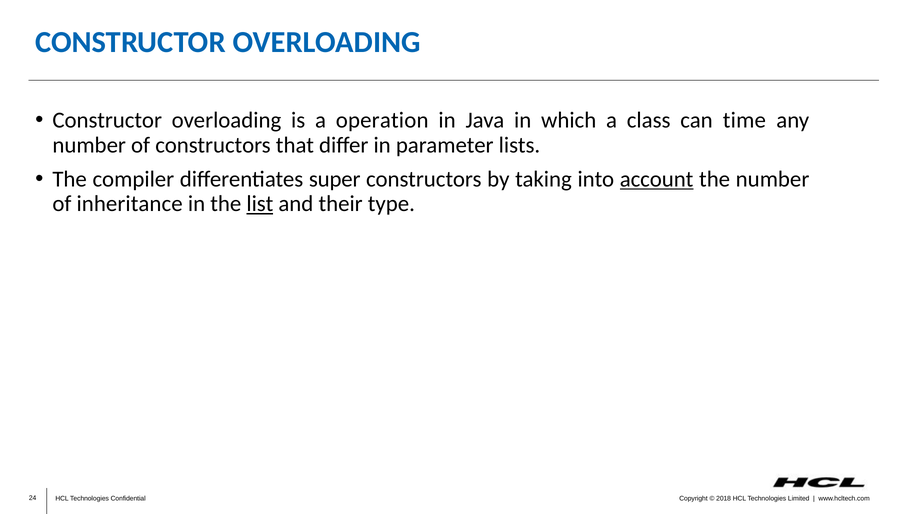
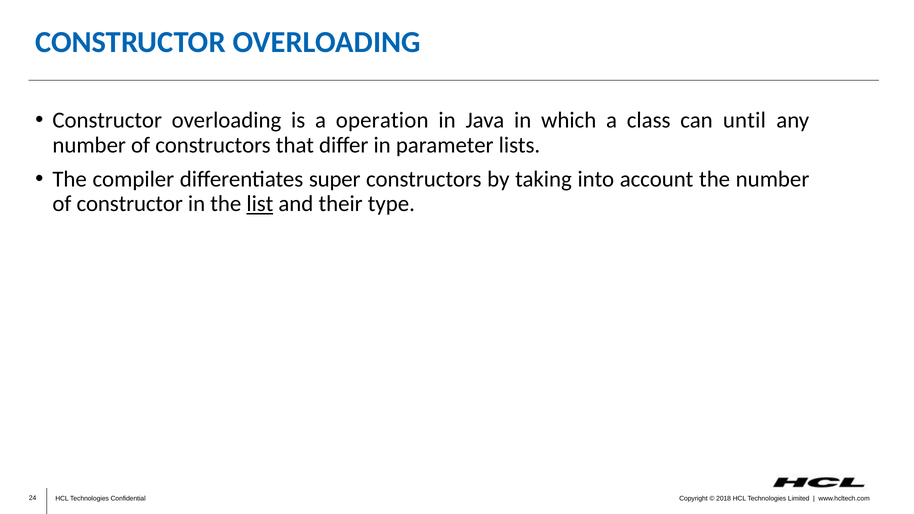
time: time -> until
account underline: present -> none
of inheritance: inheritance -> constructor
